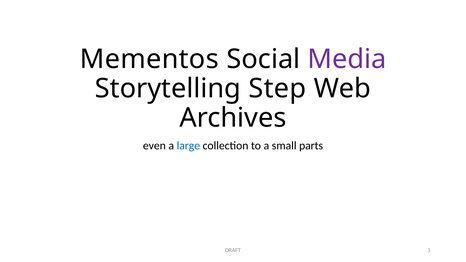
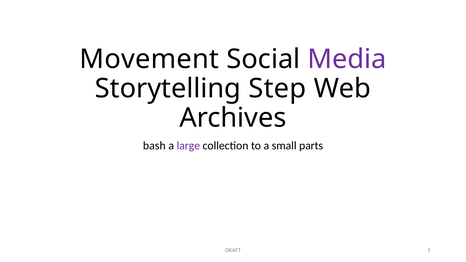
Mementos: Mementos -> Movement
even: even -> bash
large colour: blue -> purple
